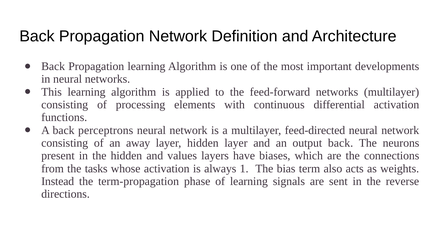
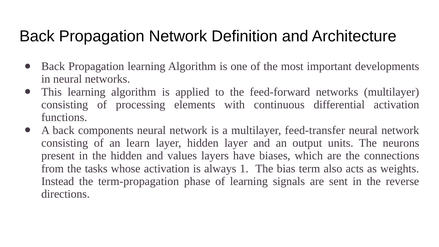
perceptrons: perceptrons -> components
feed-directed: feed-directed -> feed-transfer
away: away -> learn
output back: back -> units
